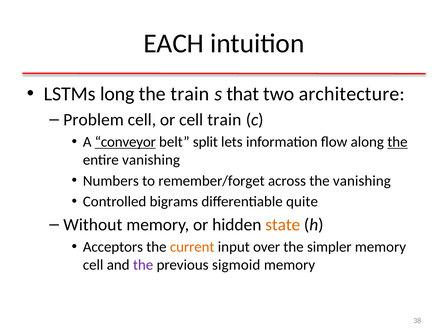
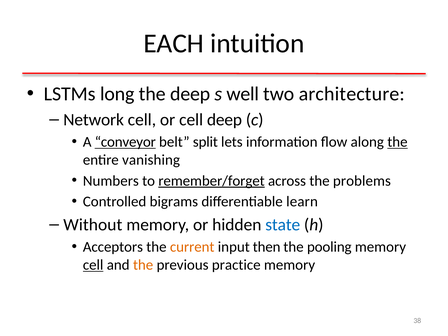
the train: train -> deep
that: that -> well
Problem: Problem -> Network
cell train: train -> deep
remember/forget underline: none -> present
the vanishing: vanishing -> problems
quite: quite -> learn
state colour: orange -> blue
over: over -> then
simpler: simpler -> pooling
cell at (93, 265) underline: none -> present
the at (143, 265) colour: purple -> orange
sigmoid: sigmoid -> practice
